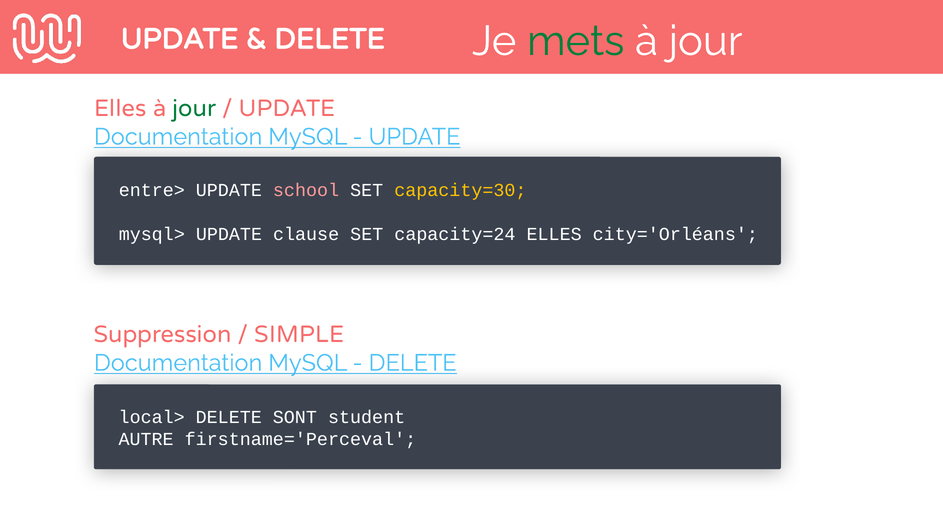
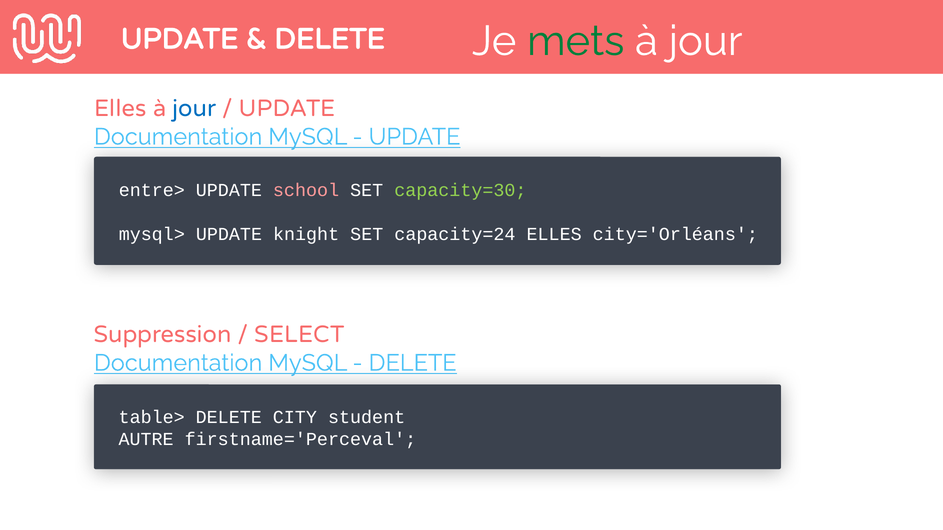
jour at (194, 109) colour: green -> blue
capacity=30 colour: yellow -> light green
clause: clause -> knight
SIMPLE: SIMPLE -> SELECT
local>: local> -> table>
SONT: SONT -> CITY
